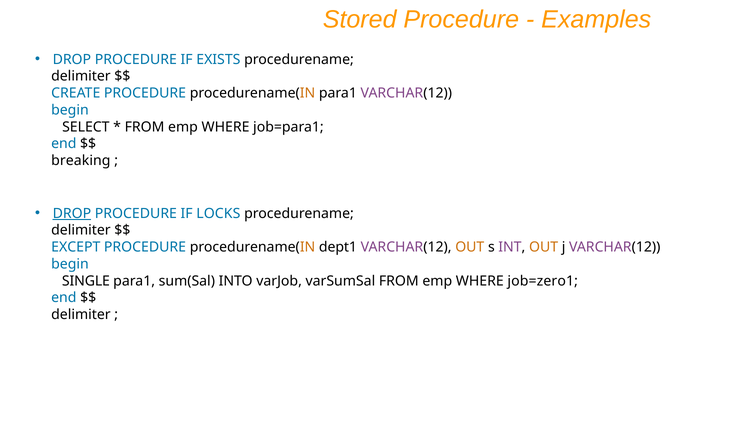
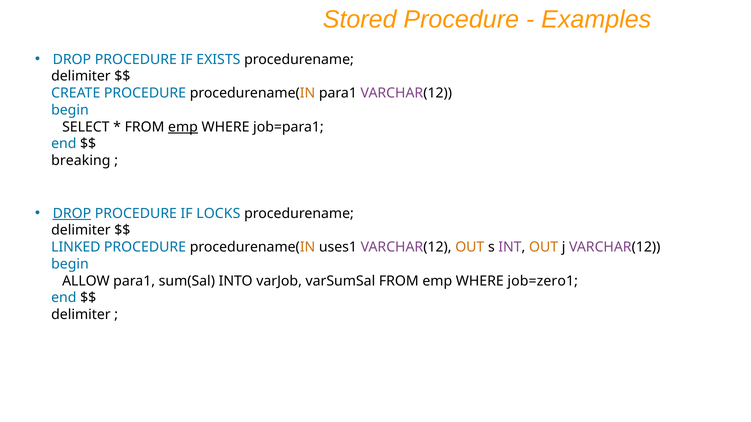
emp at (183, 127) underline: none -> present
EXCEPT: EXCEPT -> LINKED
dept1: dept1 -> uses1
SINGLE: SINGLE -> ALLOW
